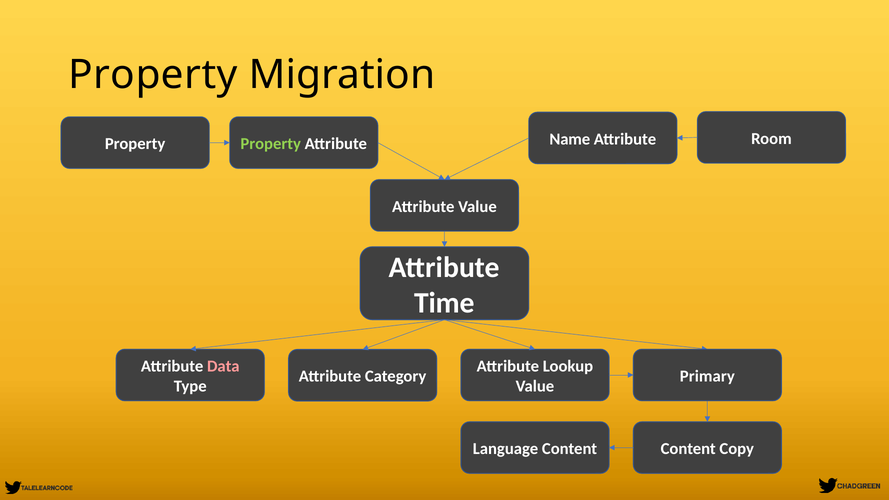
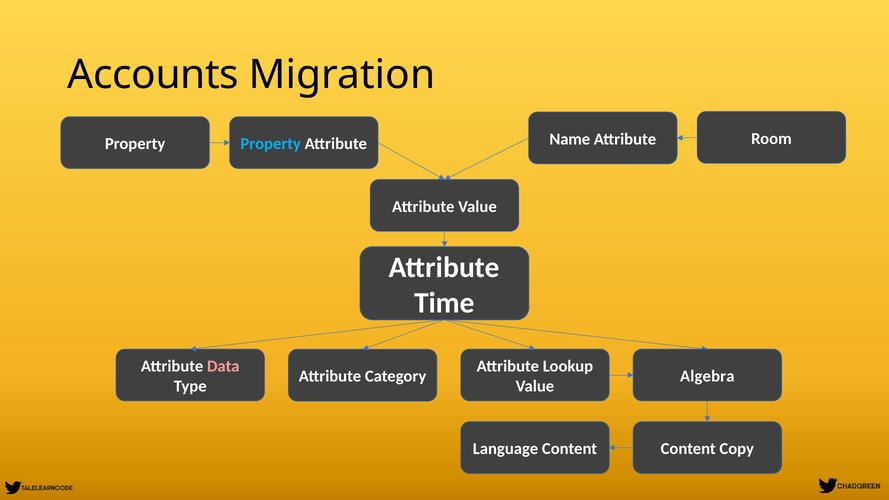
Property at (153, 75): Property -> Accounts
Property at (271, 144) colour: light green -> light blue
Primary: Primary -> Algebra
